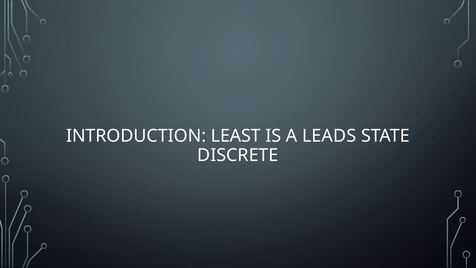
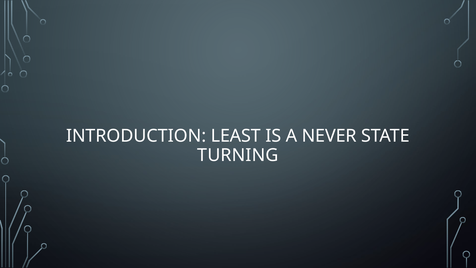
LEADS: LEADS -> NEVER
DISCRETE: DISCRETE -> TURNING
